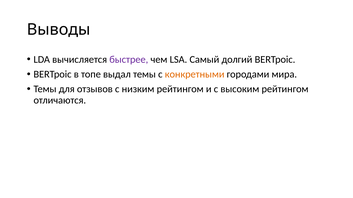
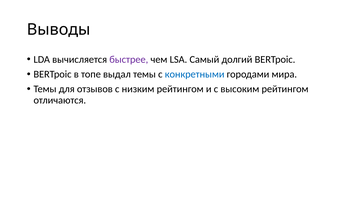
конкретными colour: orange -> blue
